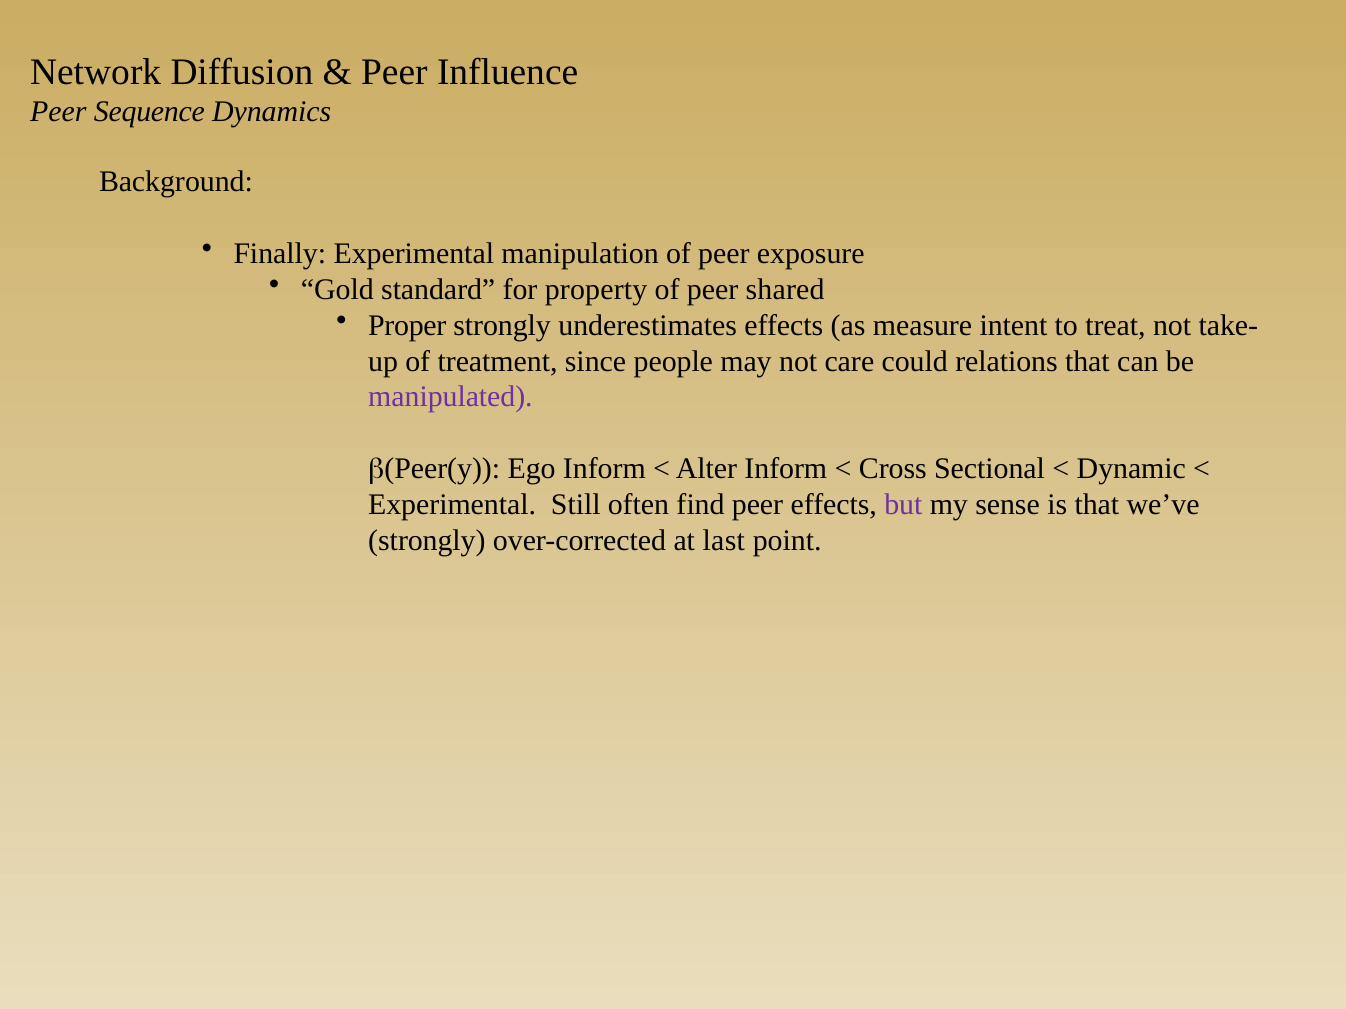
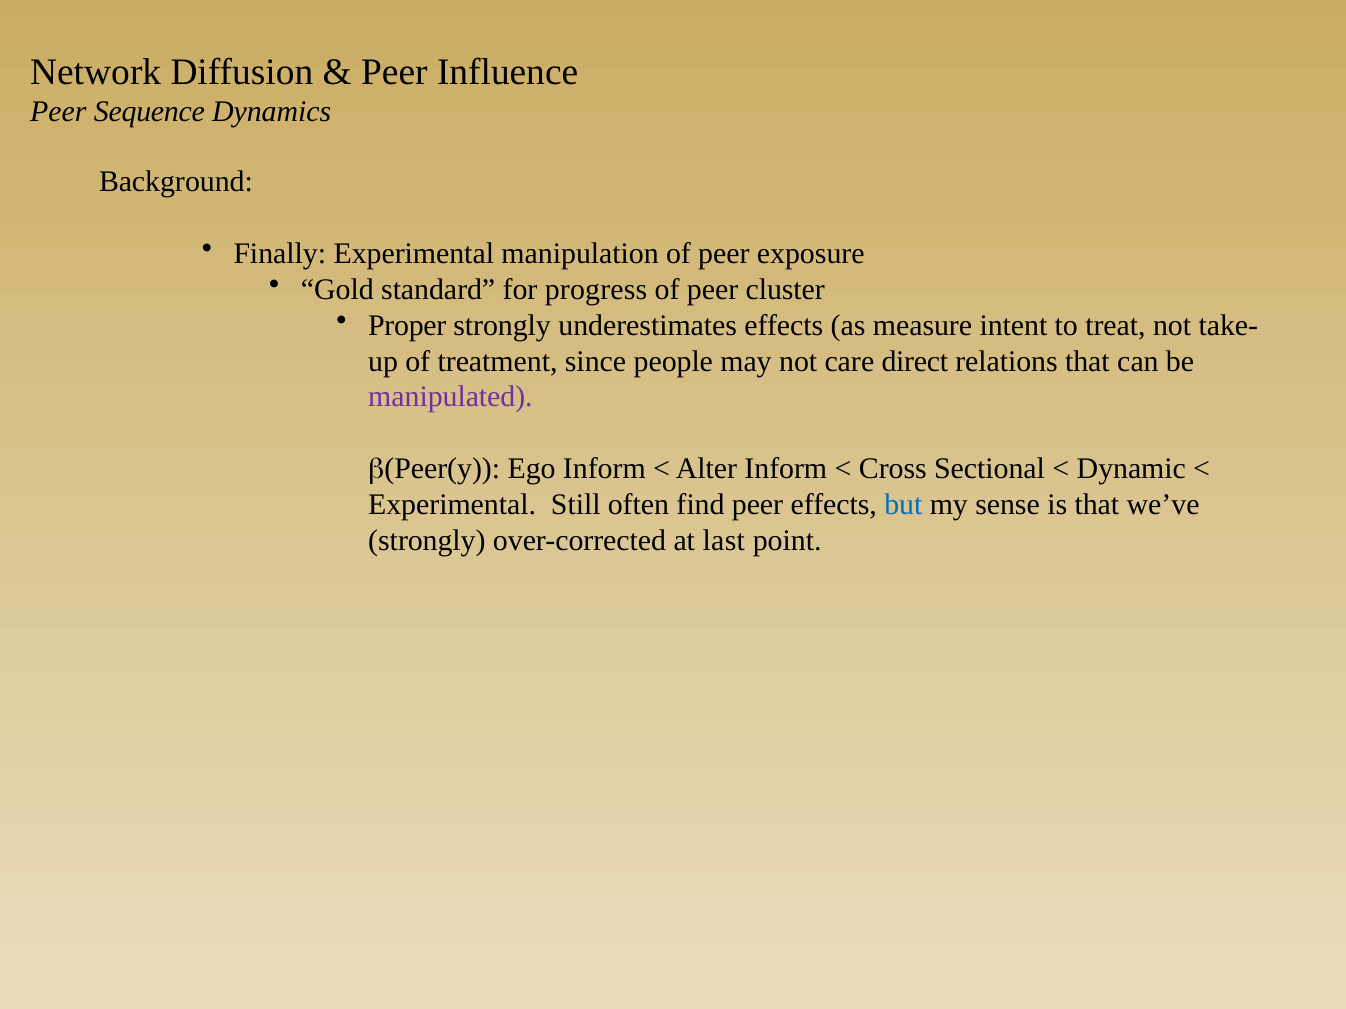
property: property -> progress
shared: shared -> cluster
could: could -> direct
but colour: purple -> blue
